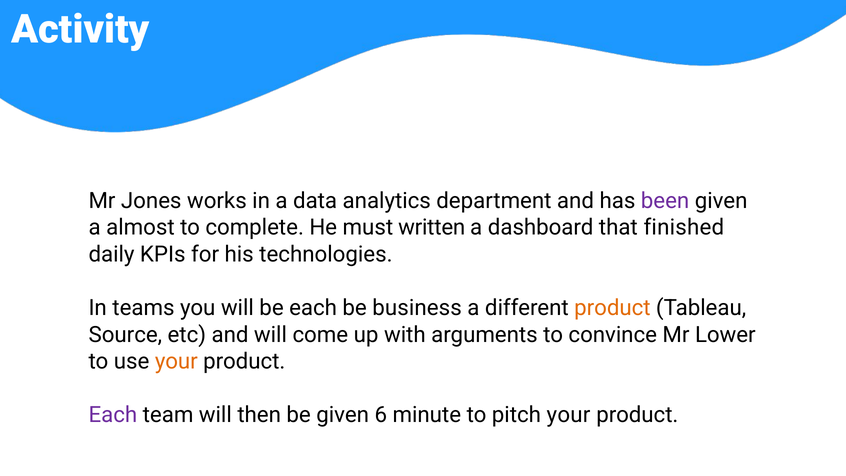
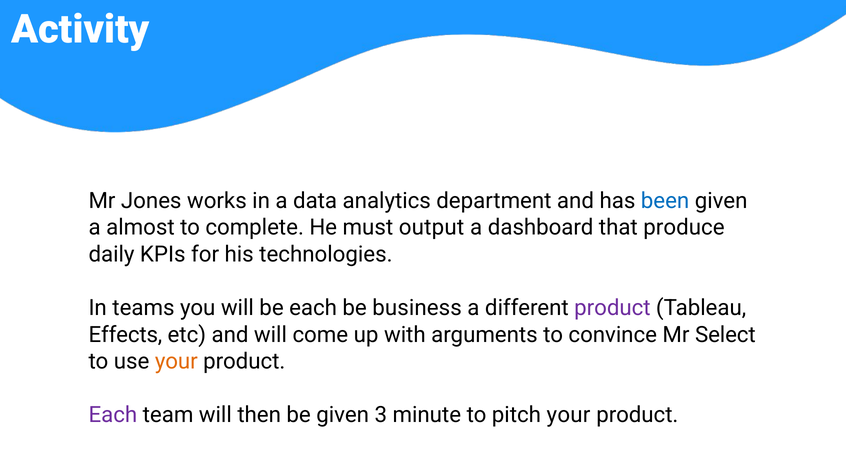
been colour: purple -> blue
written: written -> output
finished: finished -> produce
product at (612, 308) colour: orange -> purple
Source: Source -> Effects
Lower: Lower -> Select
6: 6 -> 3
